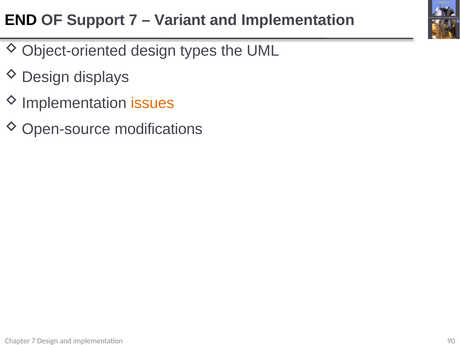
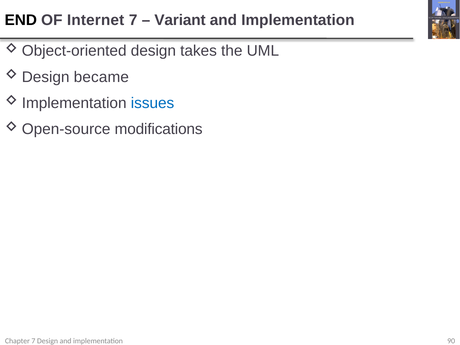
Support: Support -> Internet
types: types -> takes
displays: displays -> became
issues colour: orange -> blue
